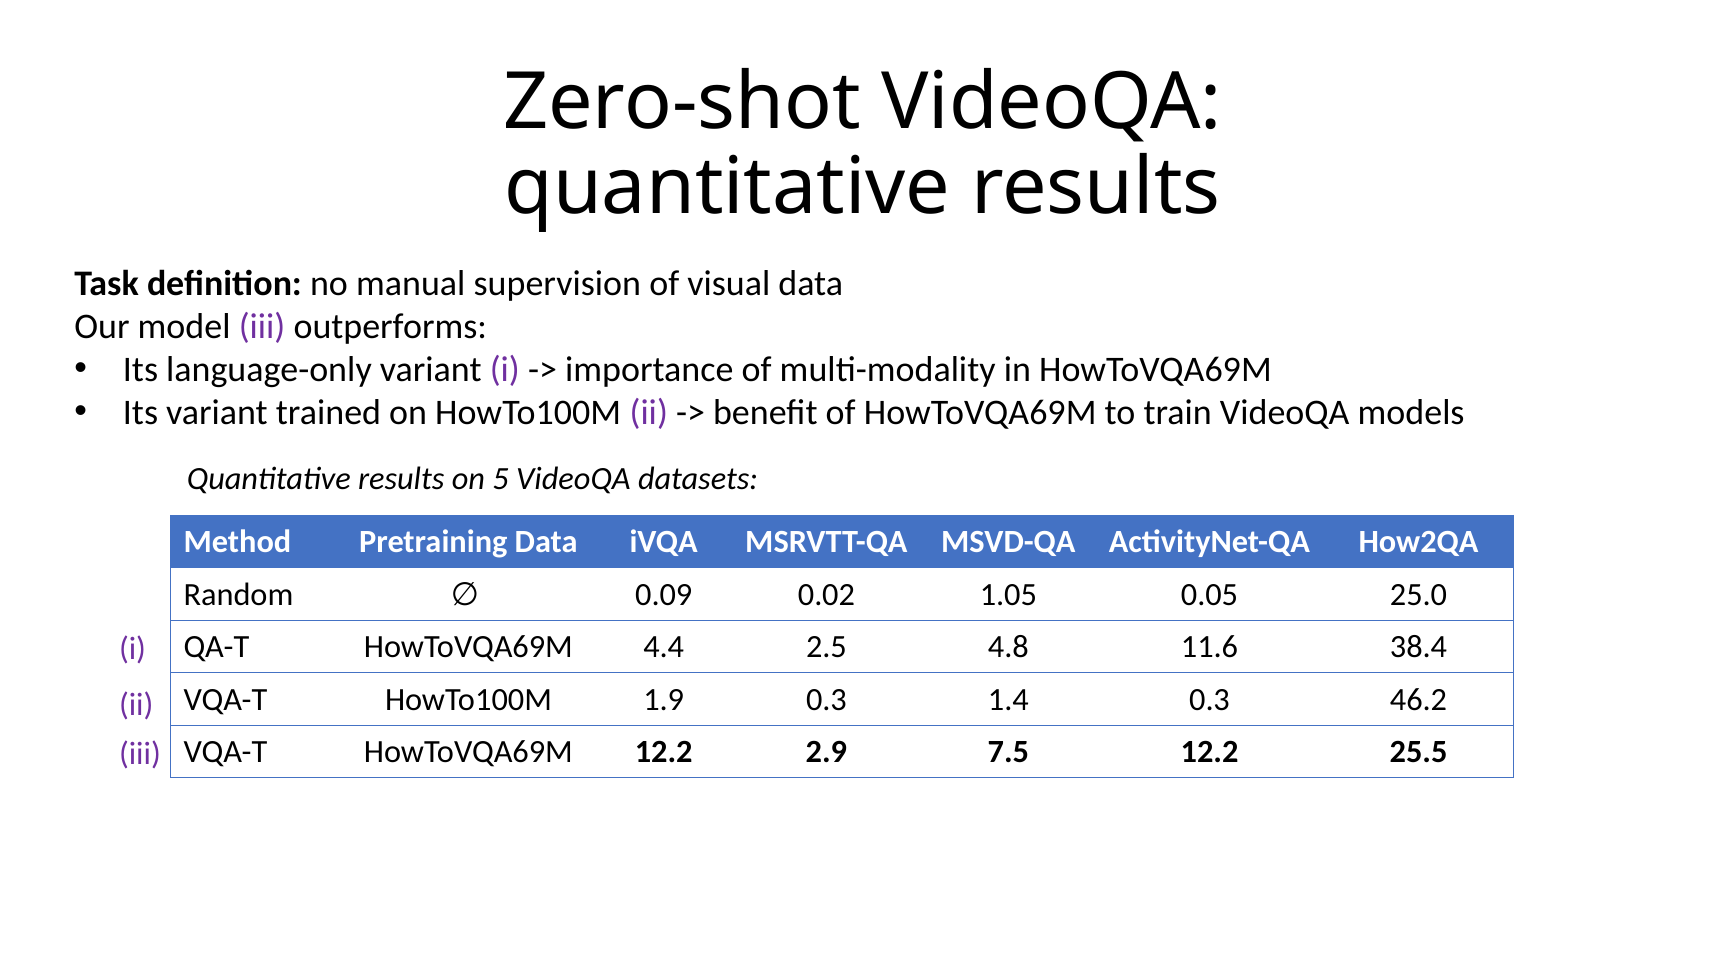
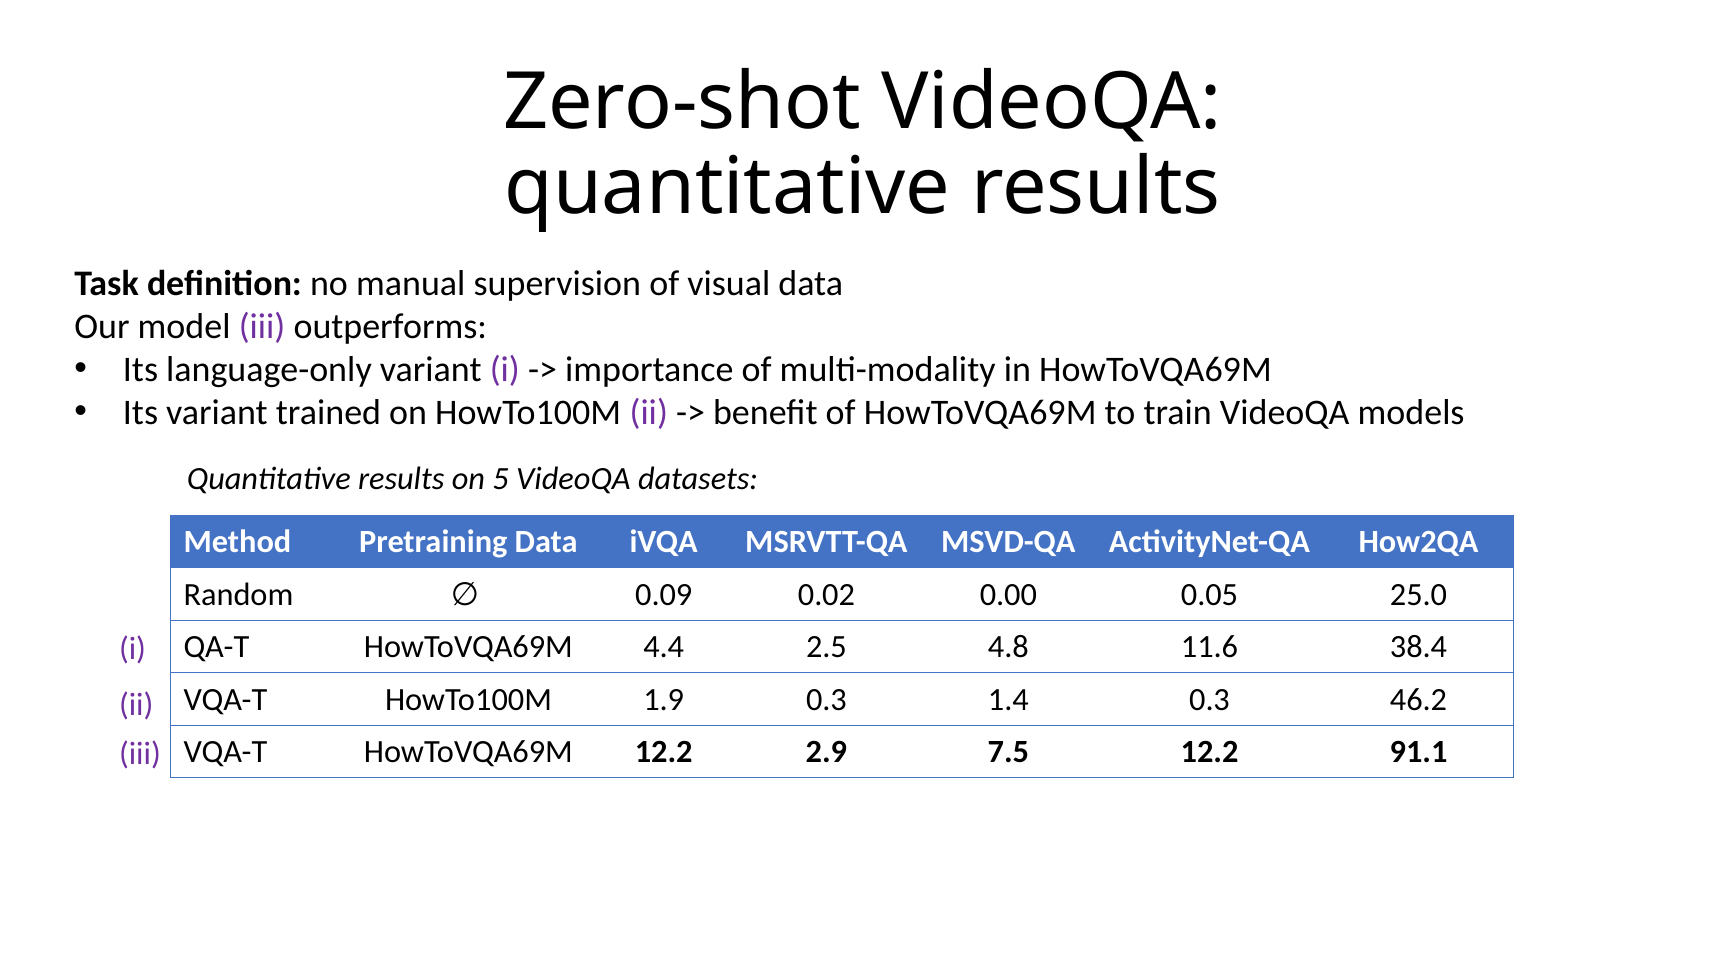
1.05: 1.05 -> 0.00
25.5: 25.5 -> 91.1
